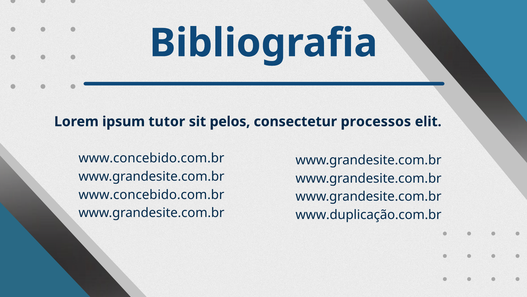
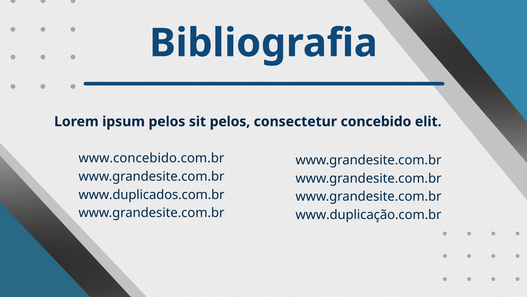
ipsum tutor: tutor -> pelos
processos: processos -> concebido
www.concebido.com.br at (151, 194): www.concebido.com.br -> www.duplicados.com.br
